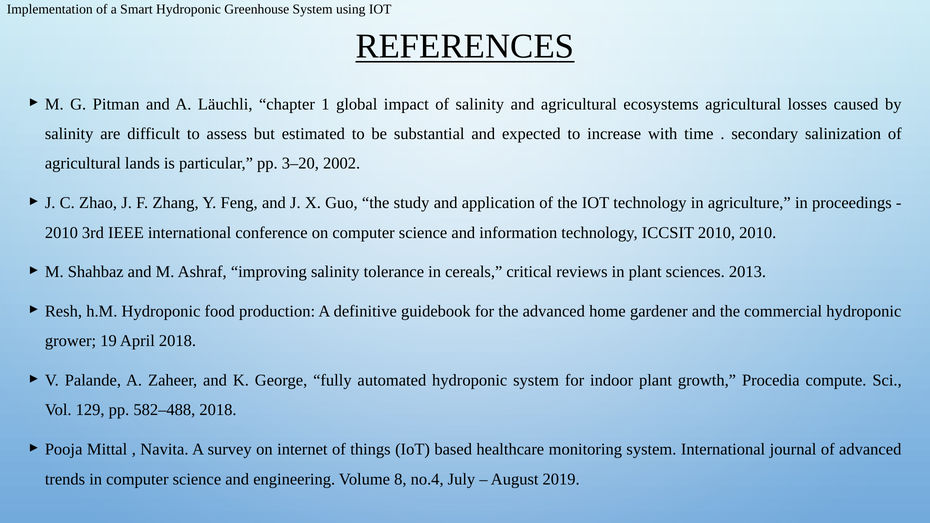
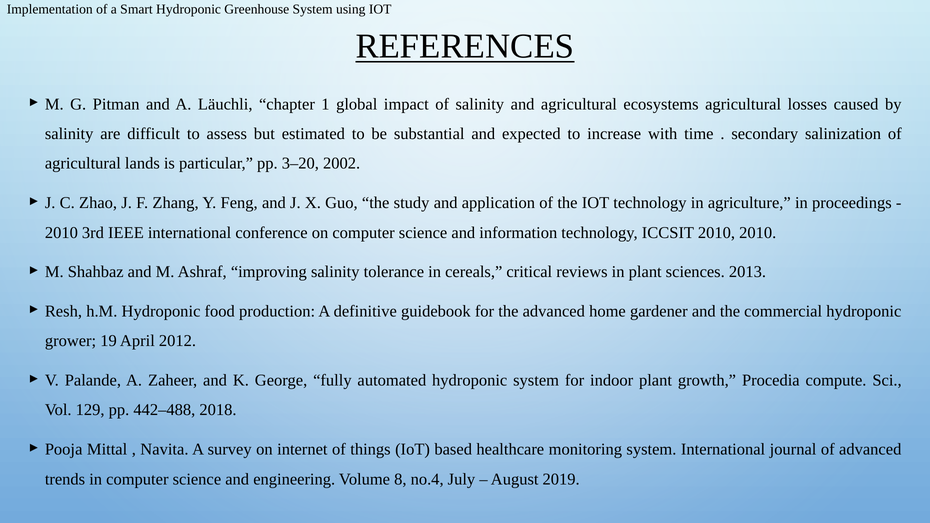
April 2018: 2018 -> 2012
582–488: 582–488 -> 442–488
